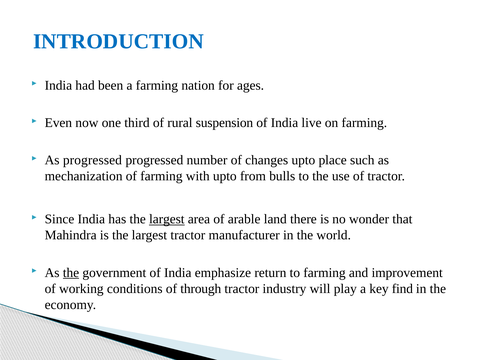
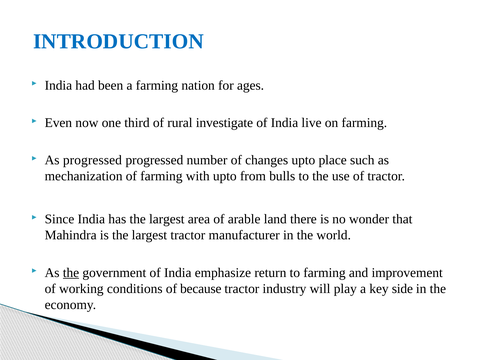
suspension: suspension -> investigate
largest at (167, 219) underline: present -> none
through: through -> because
find: find -> side
